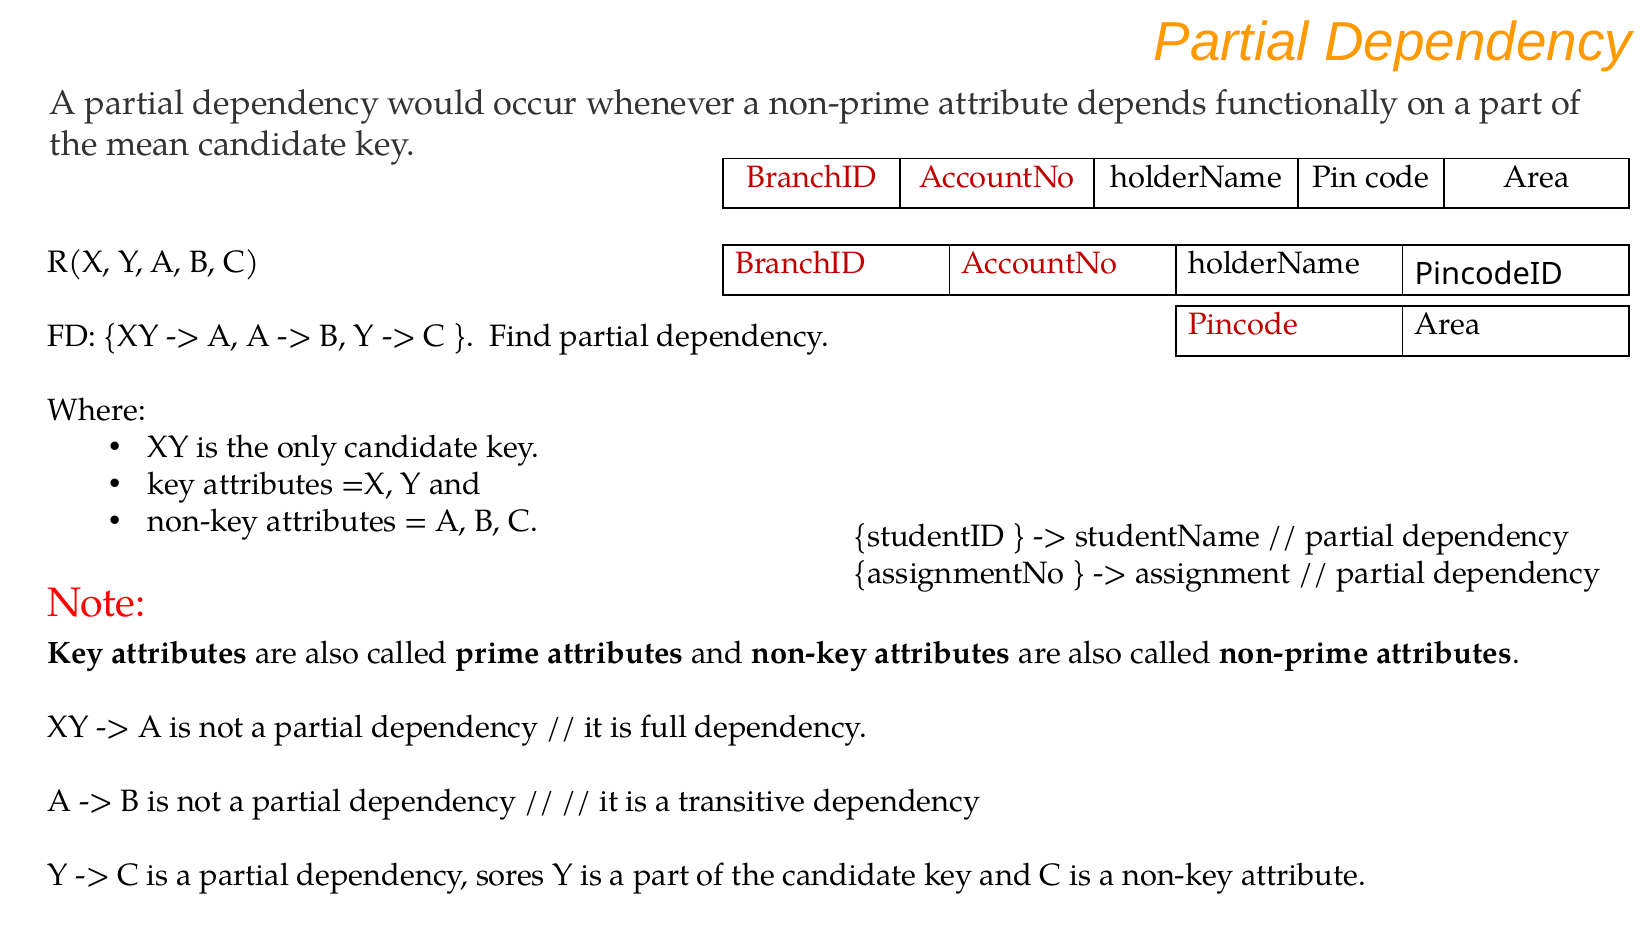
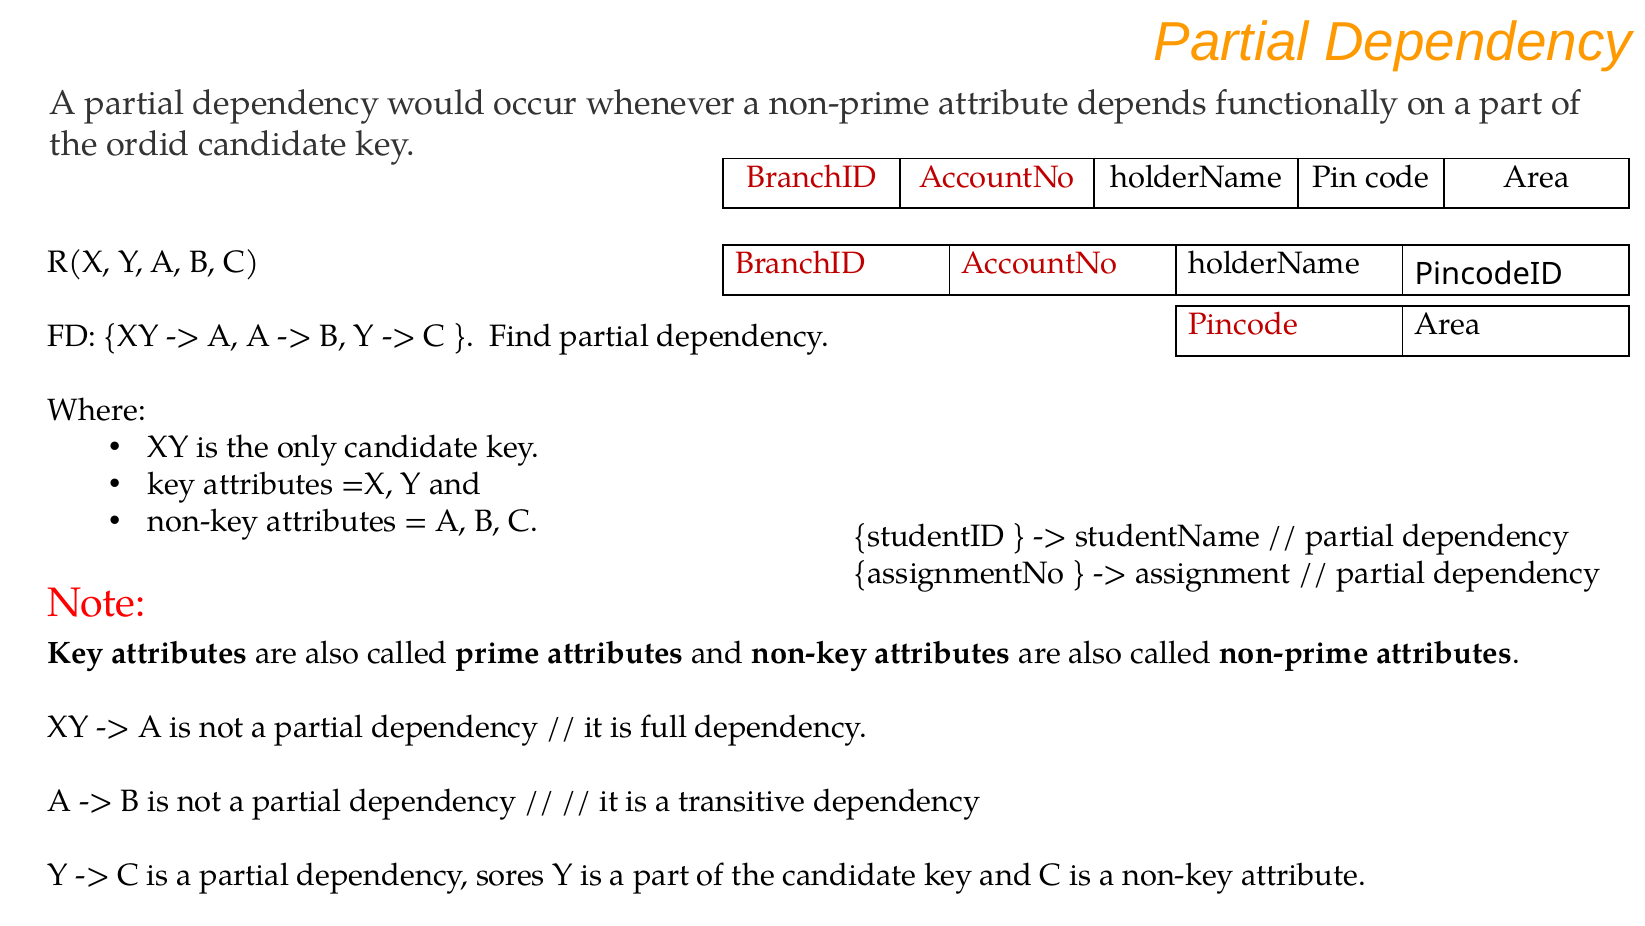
mean: mean -> ordid
